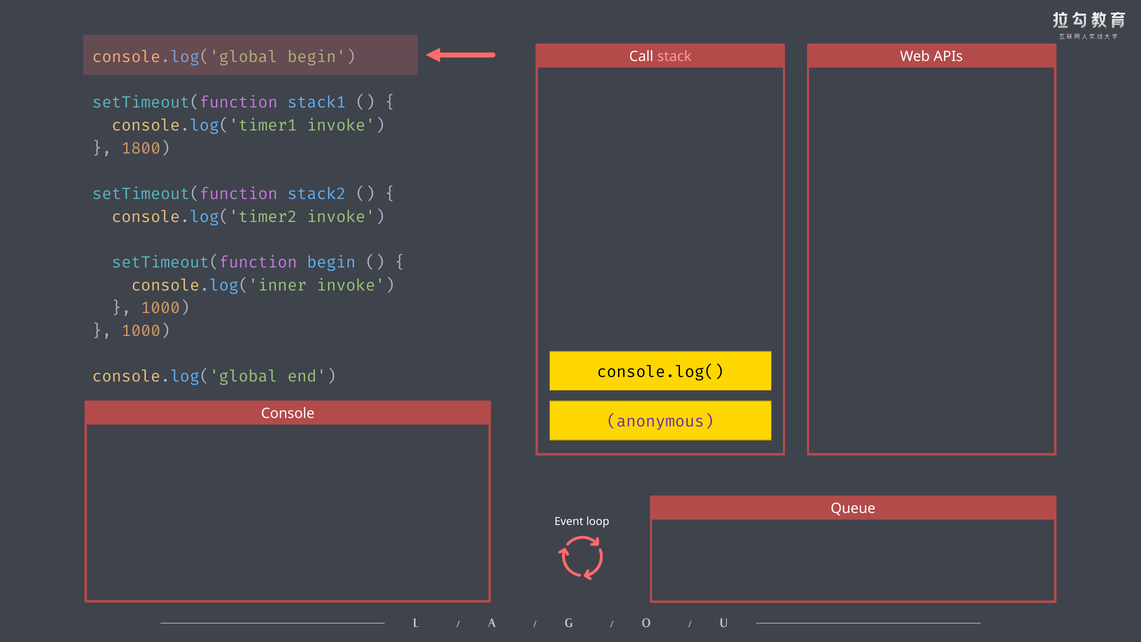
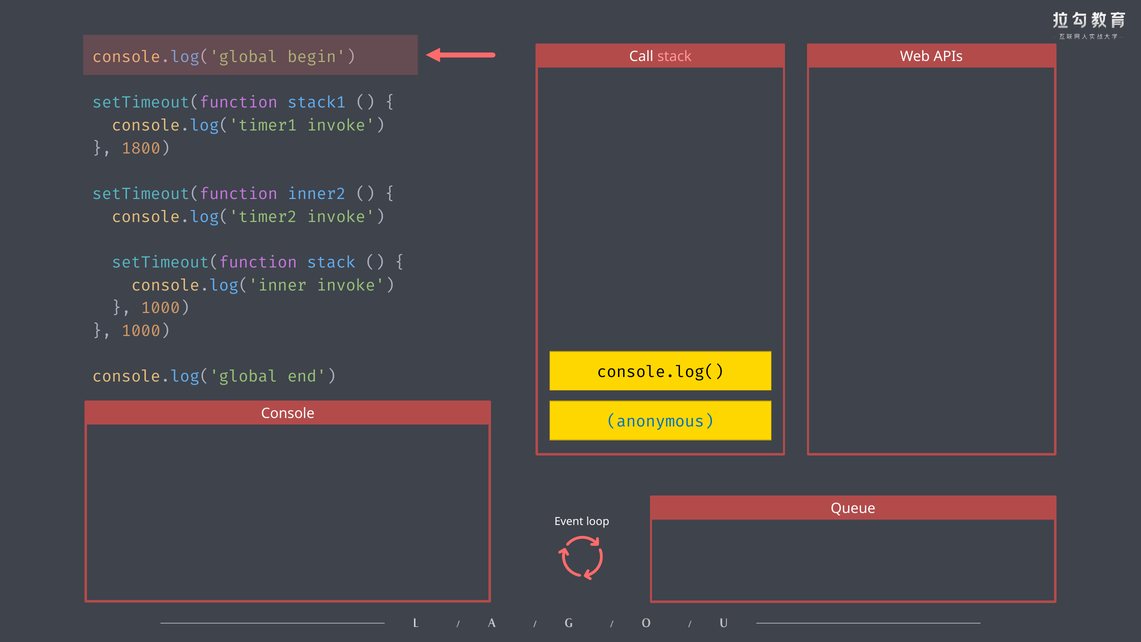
stack2: stack2 -> inner2
setTimeout(function begin: begin -> stack
anonymous colour: purple -> blue
